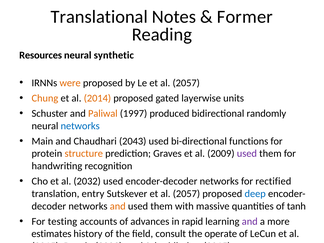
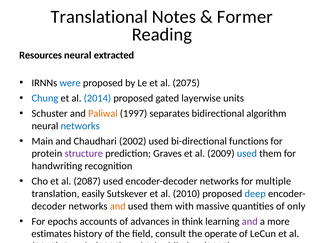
synthetic: synthetic -> extracted
were colour: orange -> blue
Le et al 2057: 2057 -> 2075
Chung colour: orange -> blue
2014 colour: orange -> blue
produced: produced -> separates
randomly: randomly -> algorithm
2043: 2043 -> 2002
structure colour: orange -> purple
used at (247, 154) colour: purple -> blue
2032: 2032 -> 2087
rectified: rectified -> multiple
entry: entry -> easily
Sutskever et al 2057: 2057 -> 2010
tanh: tanh -> only
testing: testing -> epochs
rapid: rapid -> think
